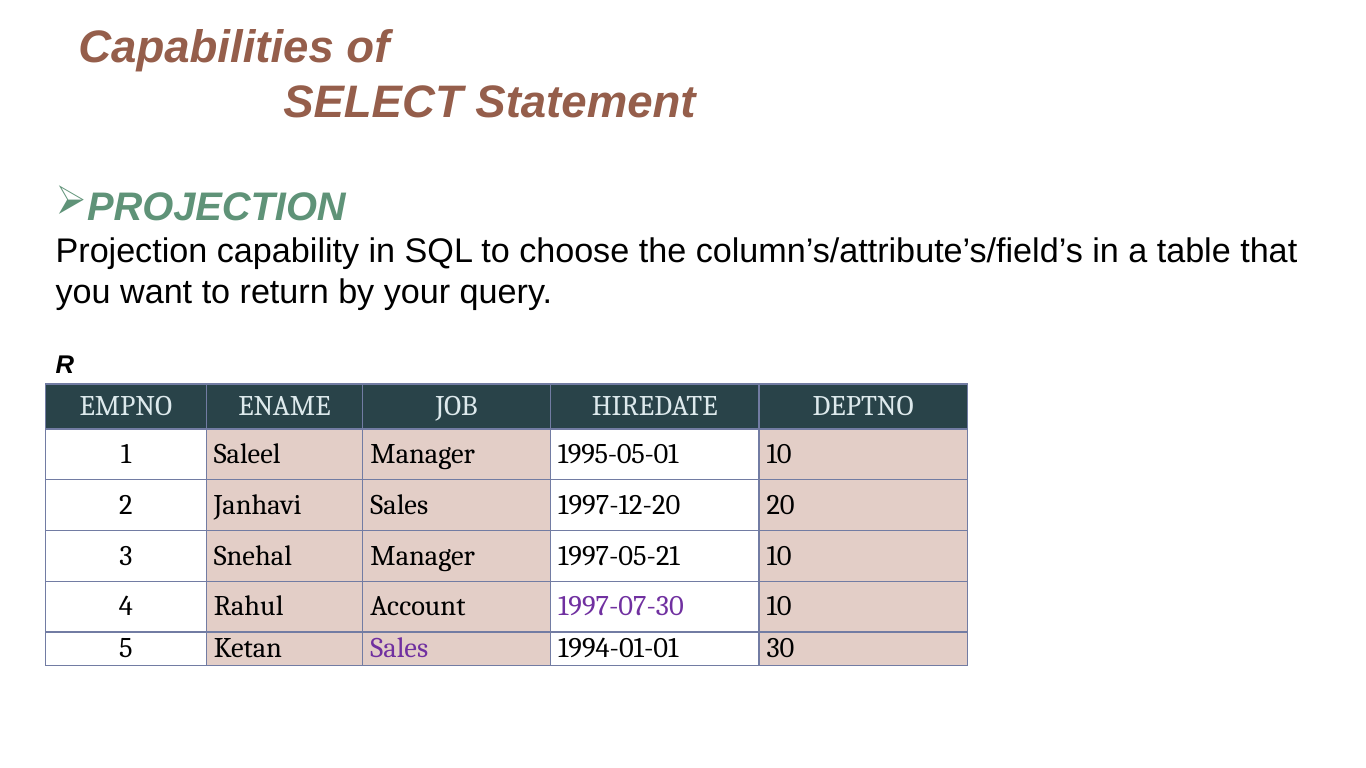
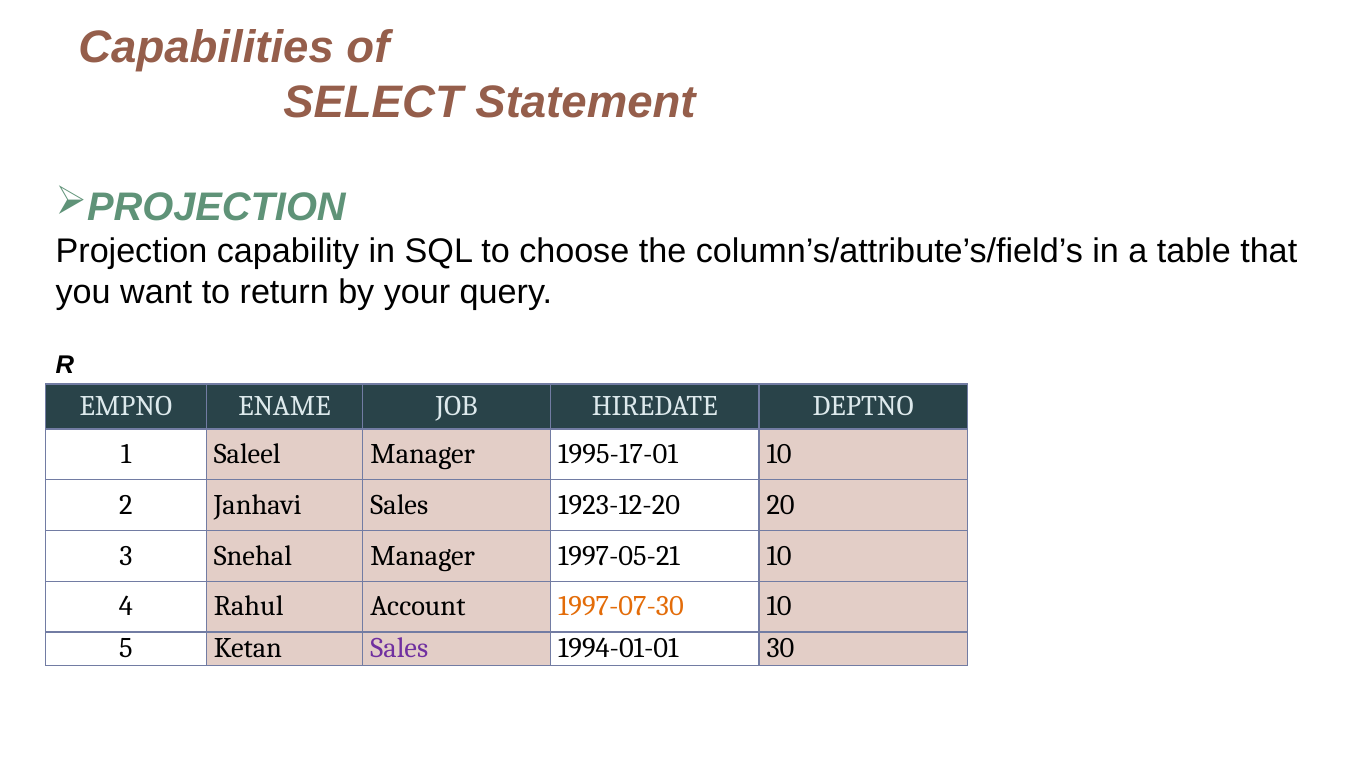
1995-05-01: 1995-05-01 -> 1995-17-01
1997-12-20: 1997-12-20 -> 1923-12-20
1997-07-30 colour: purple -> orange
